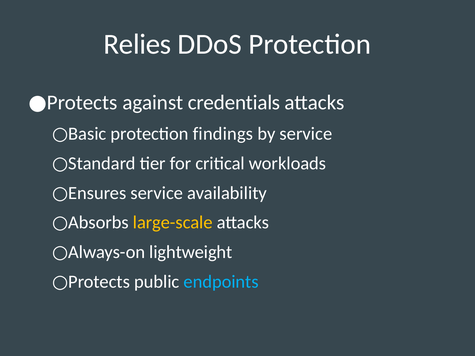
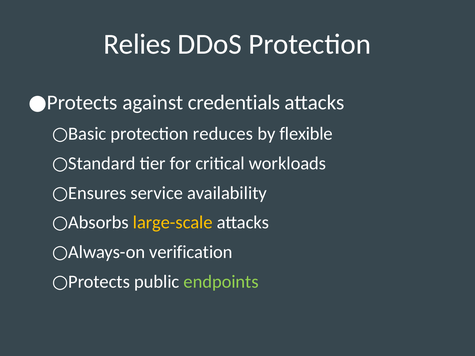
findings: findings -> reduces
by service: service -> flexible
lightweight: lightweight -> verification
endpoints colour: light blue -> light green
